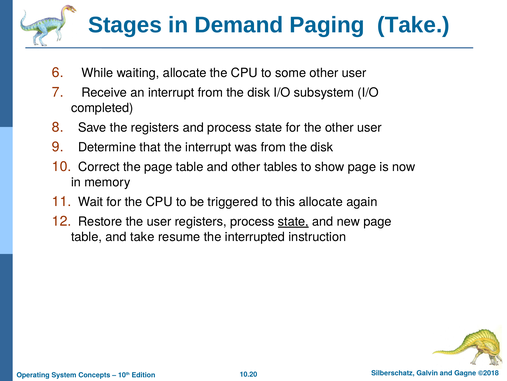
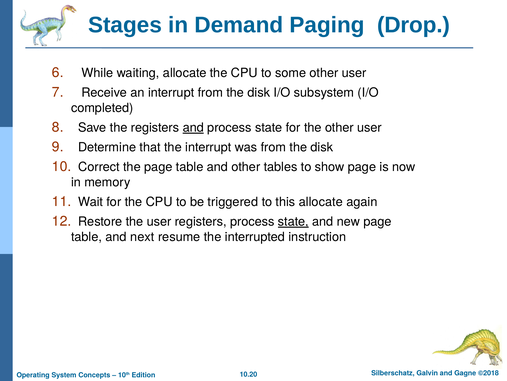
Paging Take: Take -> Drop
and at (193, 127) underline: none -> present
and take: take -> next
